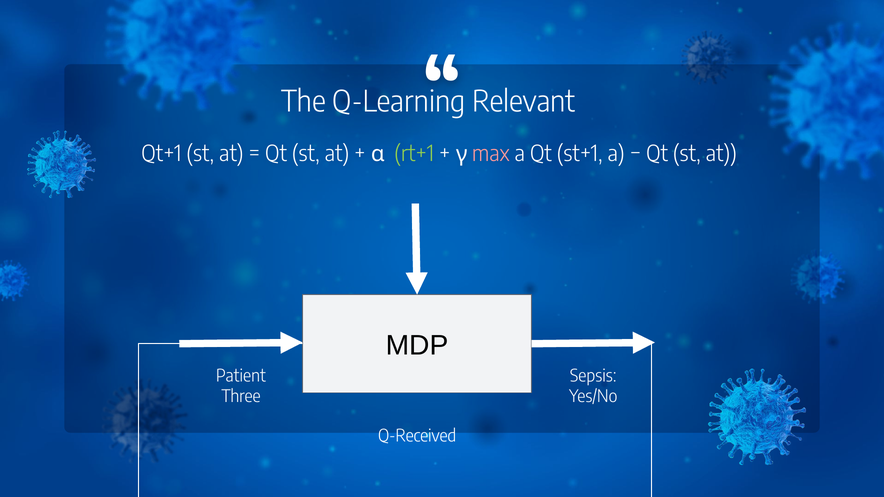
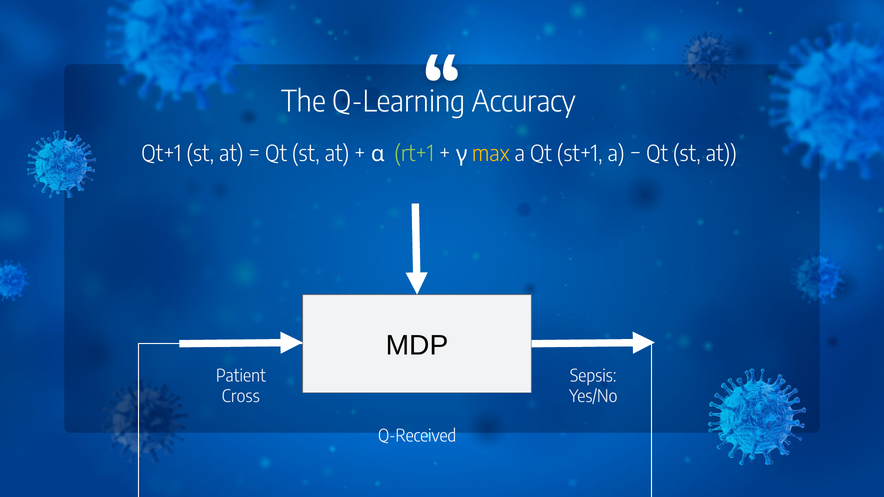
Relevant: Relevant -> Accuracy
max colour: pink -> yellow
Three: Three -> Cross
